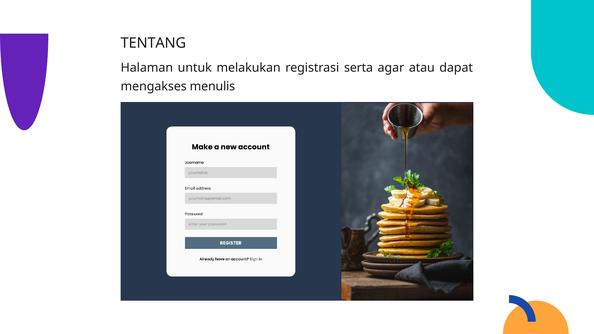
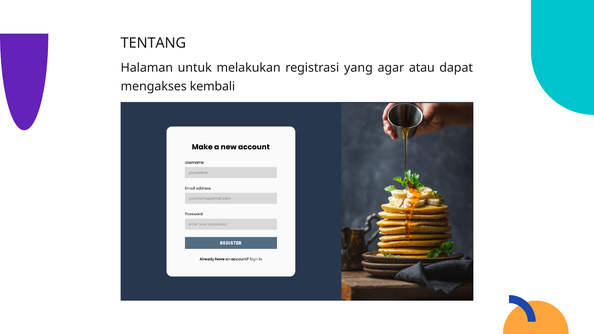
serta: serta -> yang
menulis: menulis -> kembali
